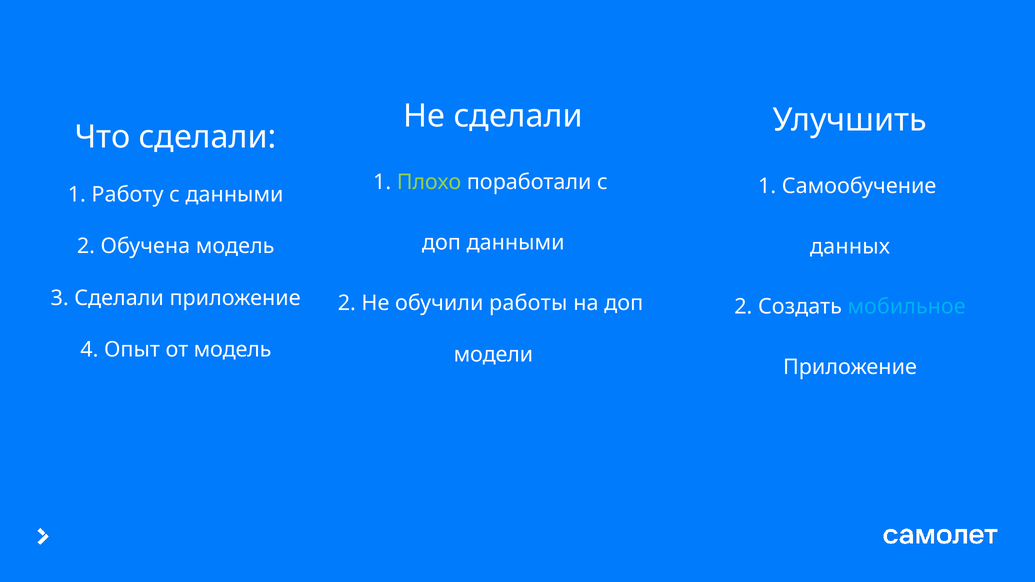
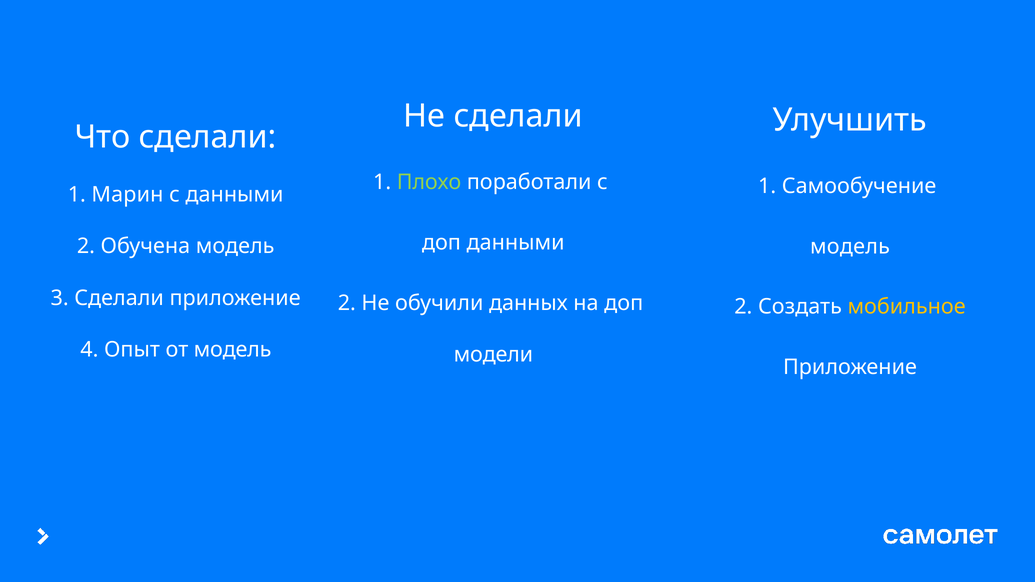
Работу: Работу -> Марин
данных at (850, 247): данных -> модель
работы: работы -> данных
мобильное colour: light blue -> yellow
